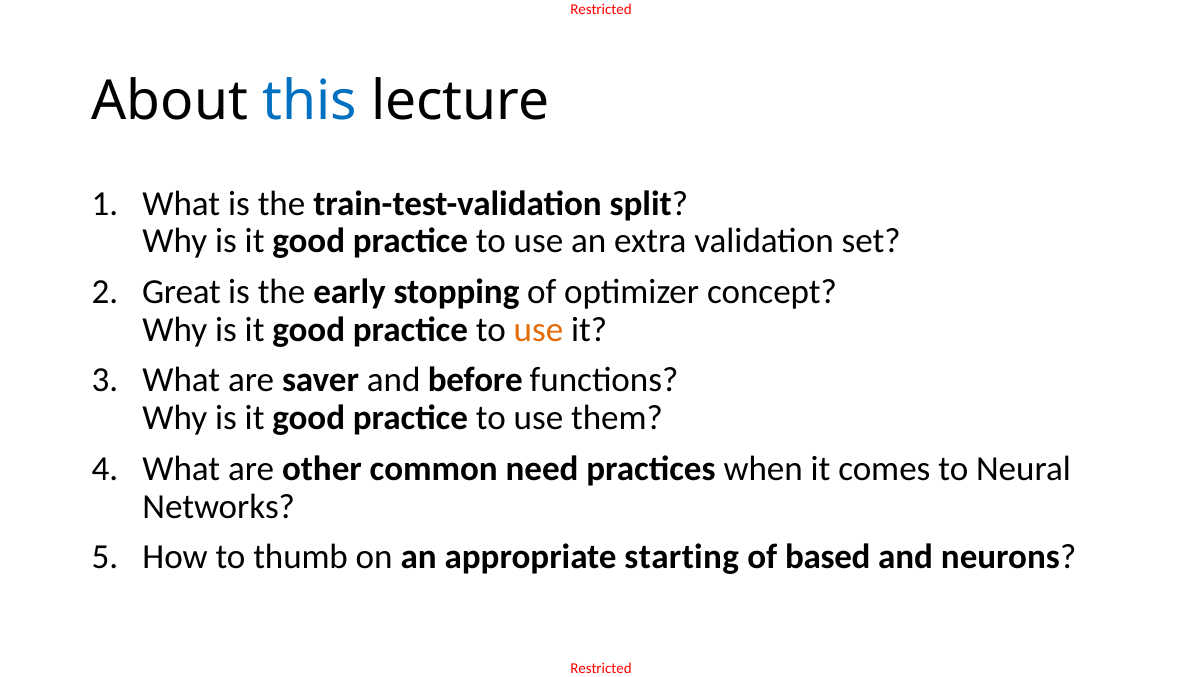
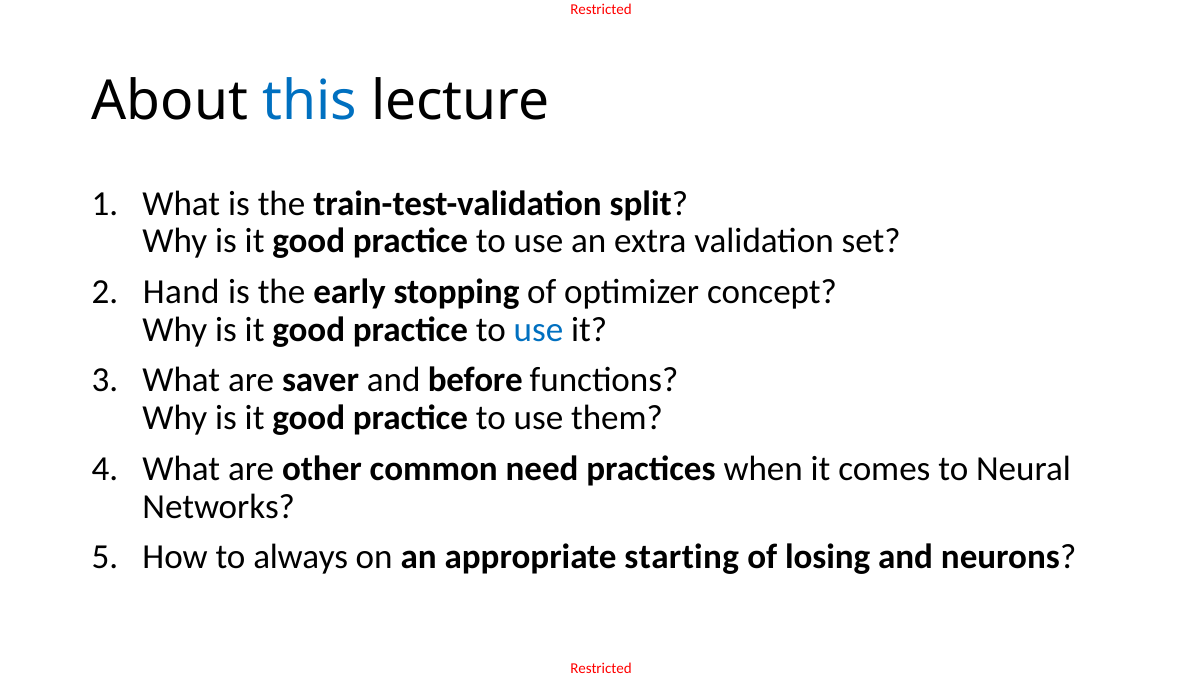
Great: Great -> Hand
use at (538, 330) colour: orange -> blue
thumb: thumb -> always
based: based -> losing
